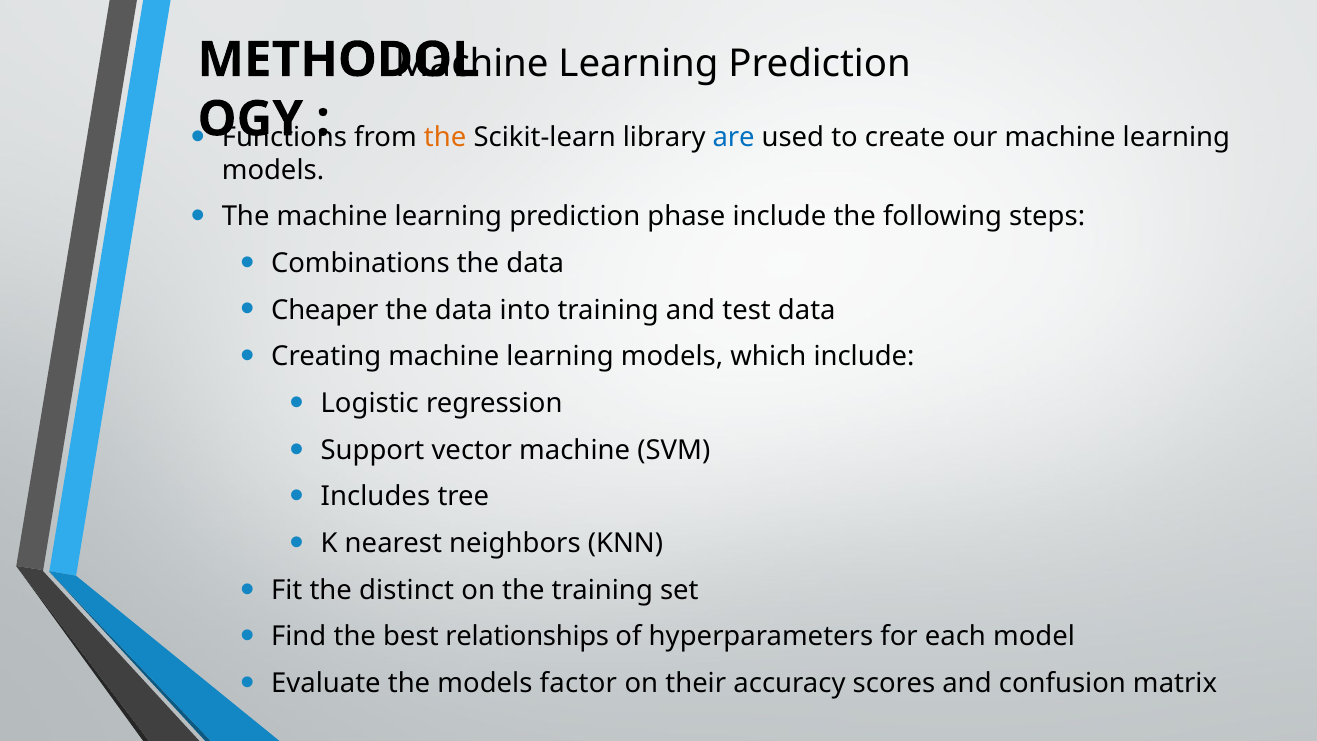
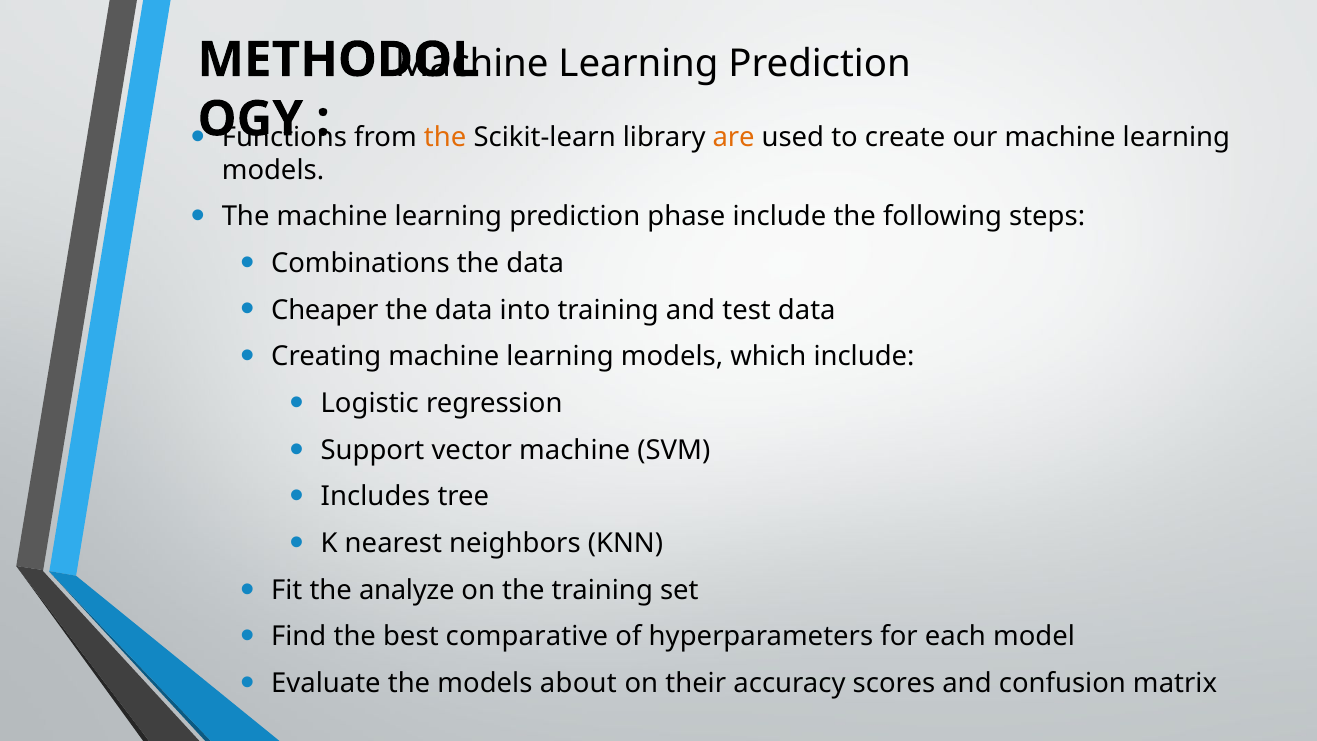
are colour: blue -> orange
distinct: distinct -> analyze
relationships: relationships -> comparative
factor: factor -> about
